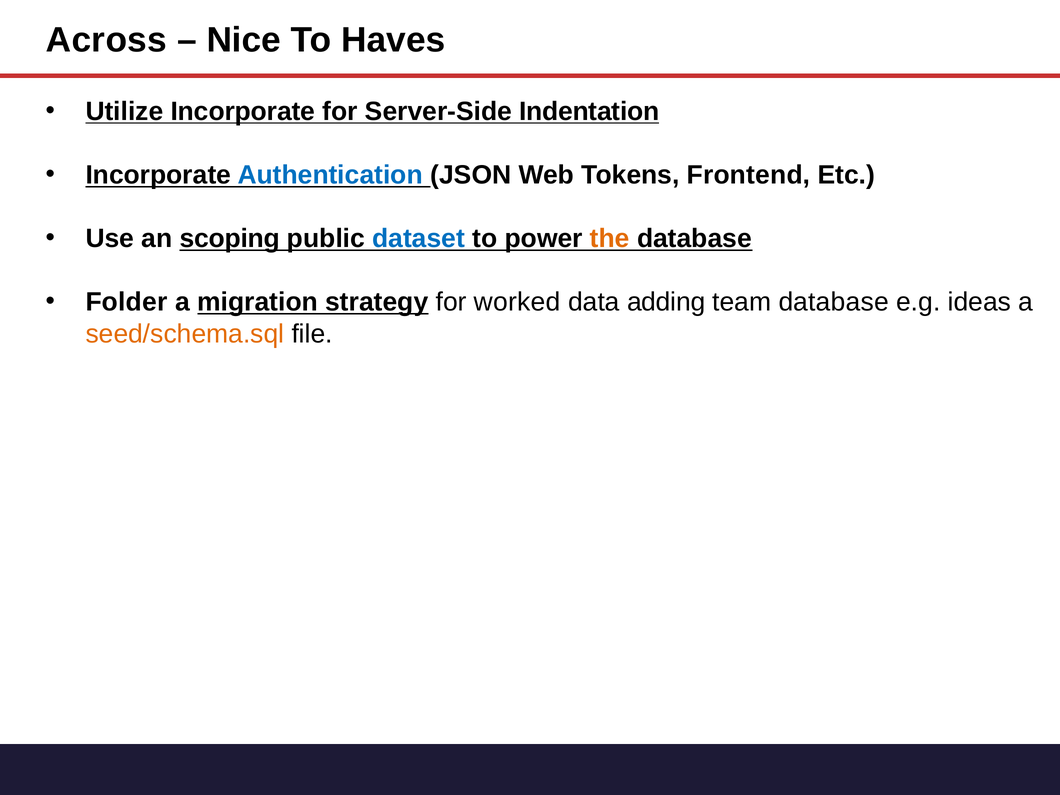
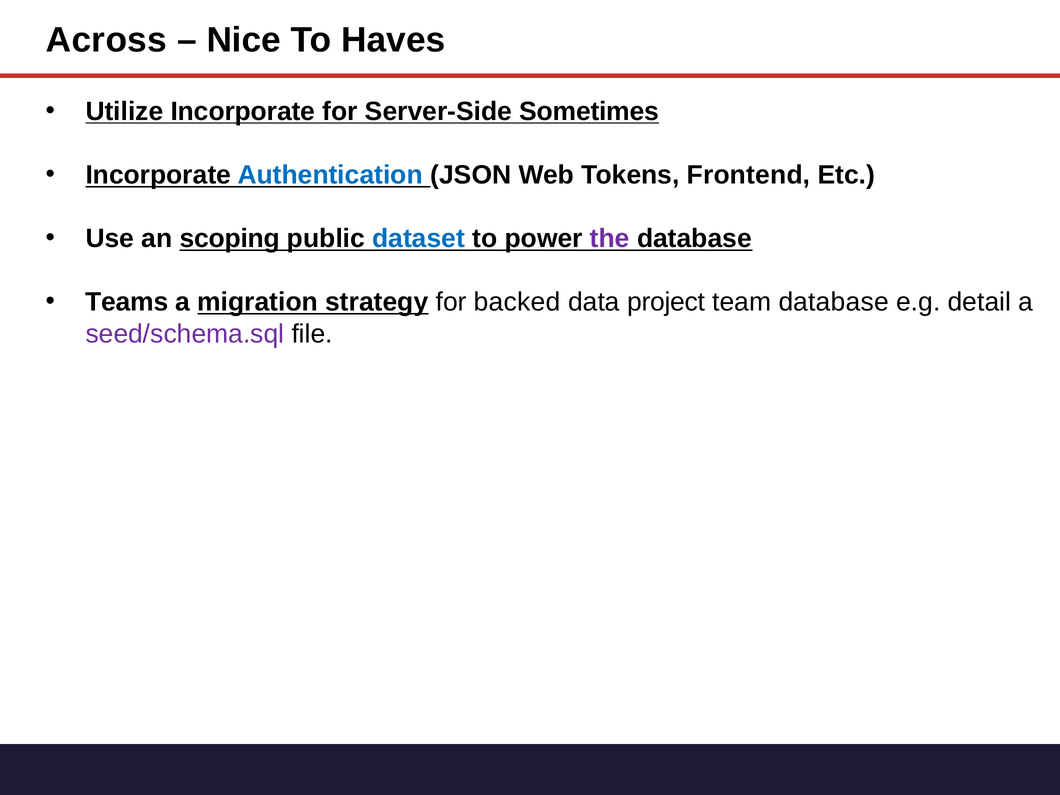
Indentation: Indentation -> Sometimes
the colour: orange -> purple
Folder: Folder -> Teams
worked: worked -> backed
adding: adding -> project
ideas: ideas -> detail
seed/schema.sql colour: orange -> purple
